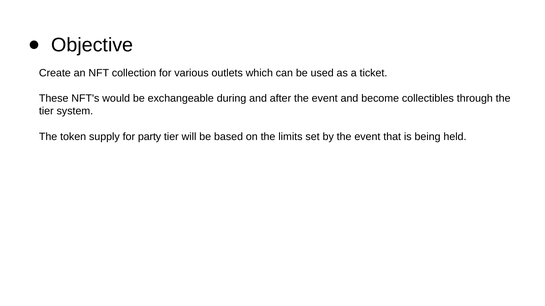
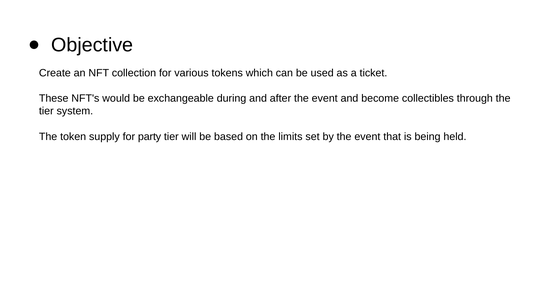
outlets: outlets -> tokens
